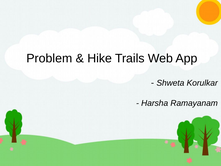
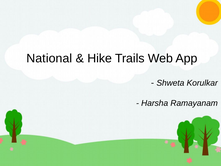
Problem: Problem -> National
